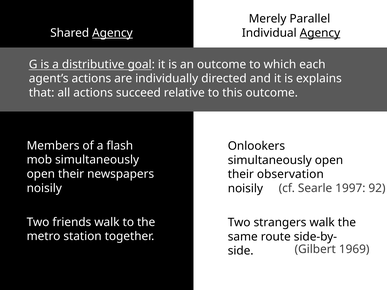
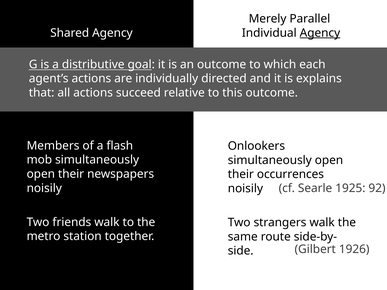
Agency at (112, 33) underline: present -> none
observation: observation -> occurrences
1997: 1997 -> 1925
1969: 1969 -> 1926
